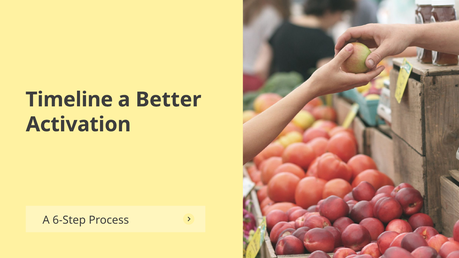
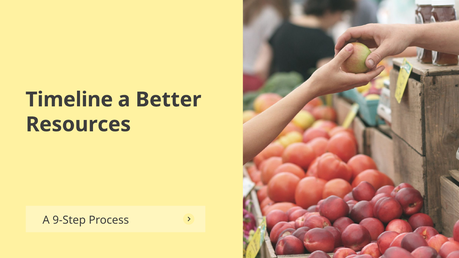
Activation: Activation -> Resources
6-Step: 6-Step -> 9-Step
